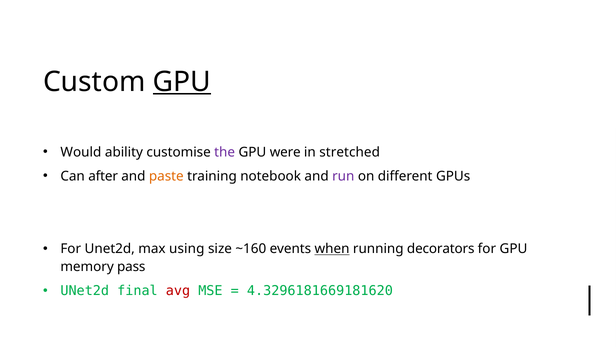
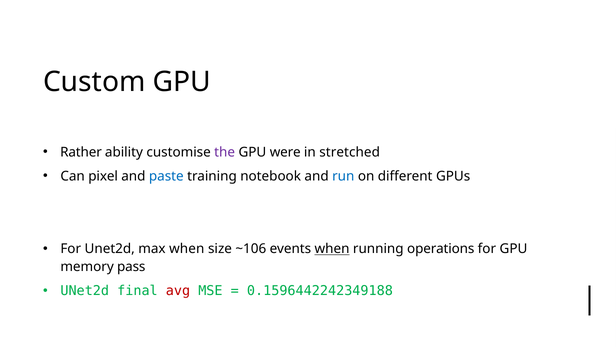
GPU at (182, 82) underline: present -> none
Would: Would -> Rather
after: after -> pixel
paste colour: orange -> blue
run colour: purple -> blue
max using: using -> when
~160: ~160 -> ~106
decorators: decorators -> operations
4.3296181669181620: 4.3296181669181620 -> 0.1596442242349188
